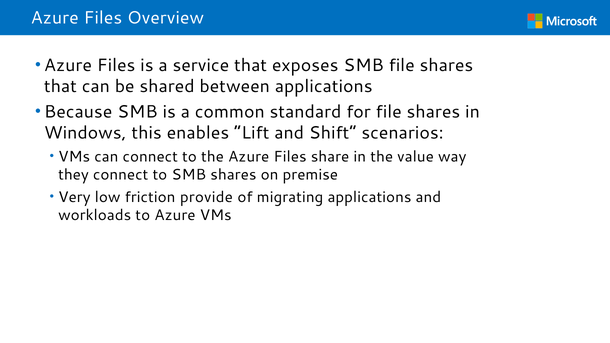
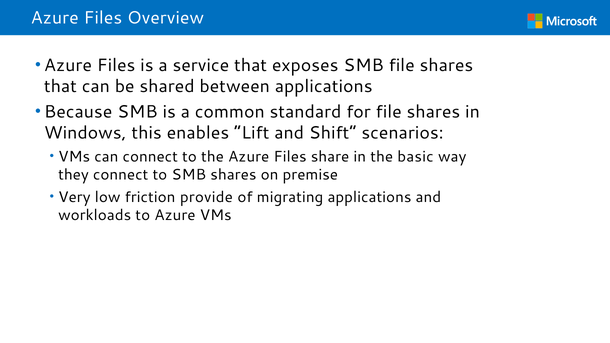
value: value -> basic
